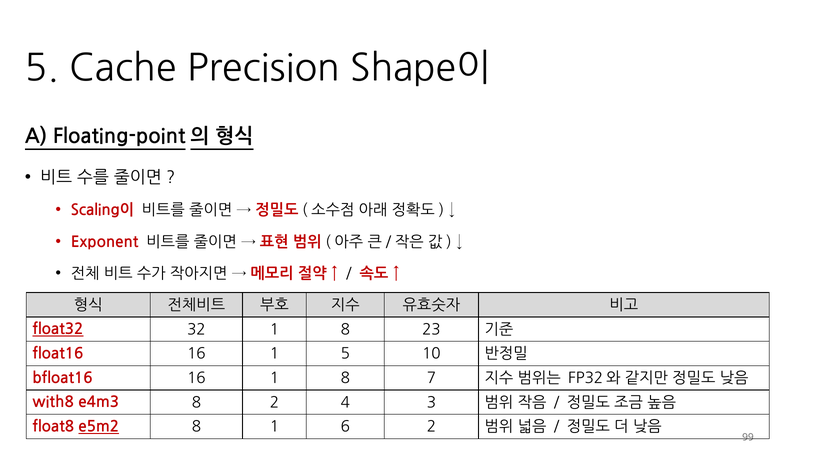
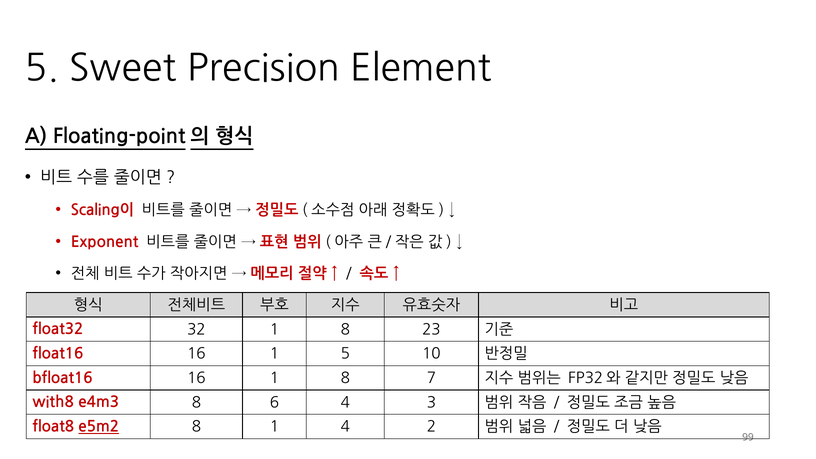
Cache: Cache -> Sweet
Shape이: Shape이 -> Element
float32 underline: present -> none
8 2: 2 -> 6
1 6: 6 -> 4
